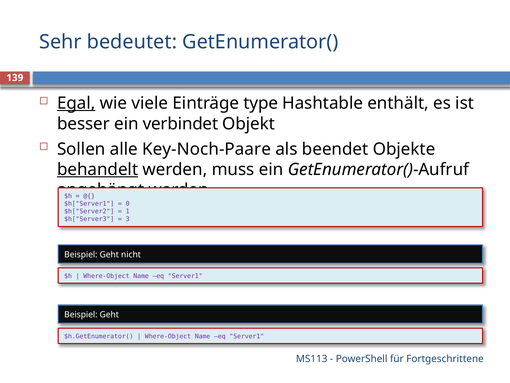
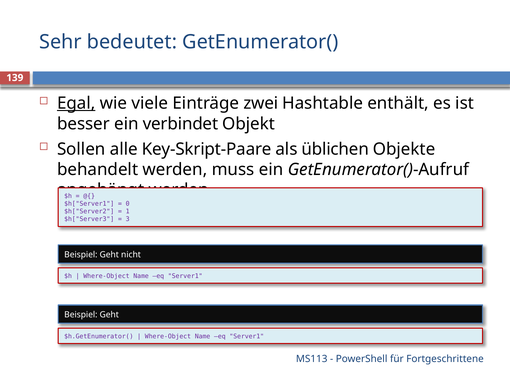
type: type -> zwei
Key-Noch-Paare: Key-Noch-Paare -> Key-Skript-Paare
beendet: beendet -> üblichen
behandelt underline: present -> none
